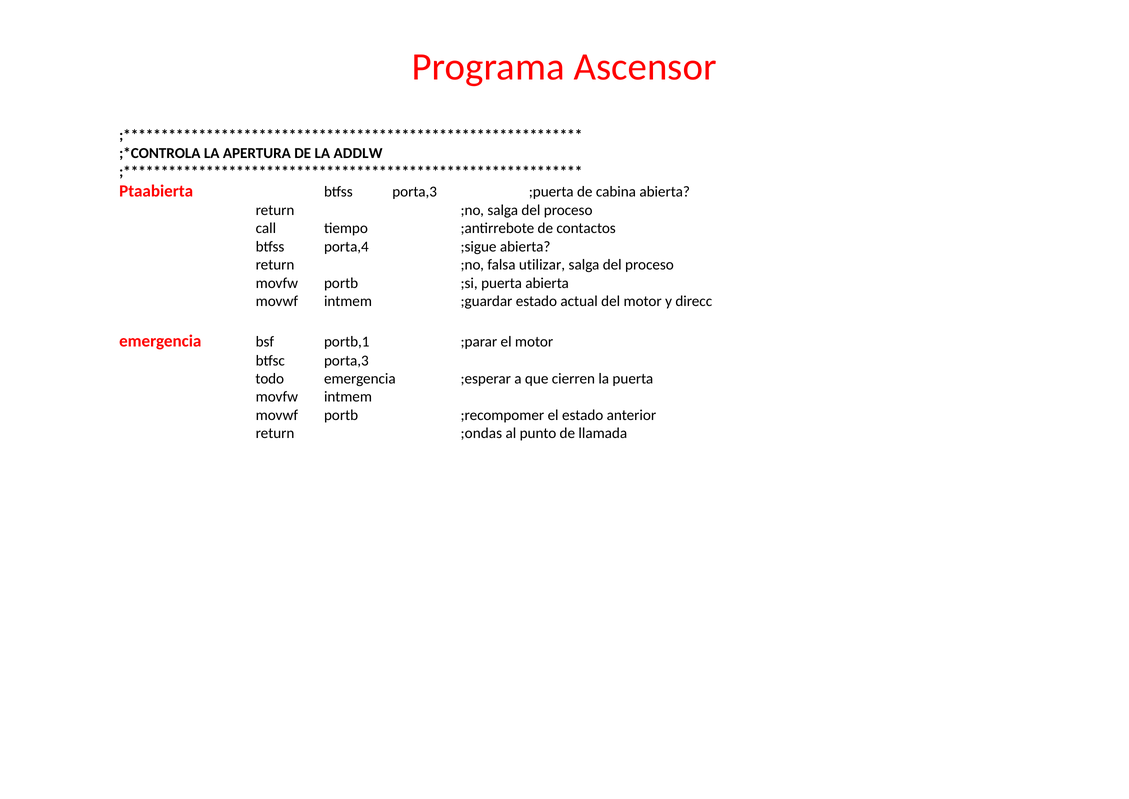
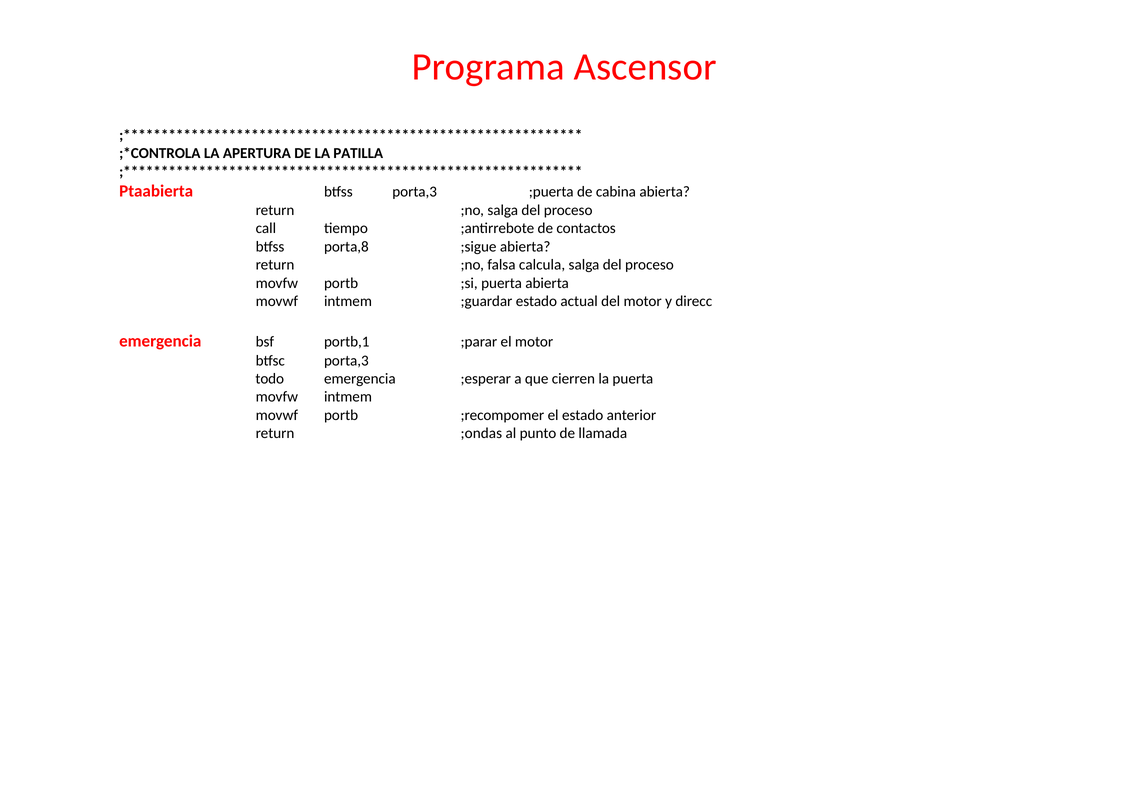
ADDLW: ADDLW -> PATILLA
porta,4: porta,4 -> porta,8
utilizar: utilizar -> calcula
